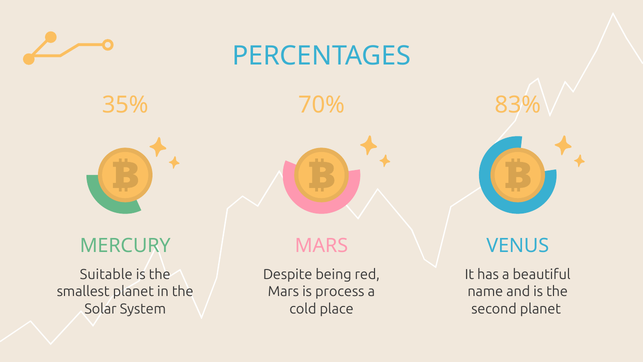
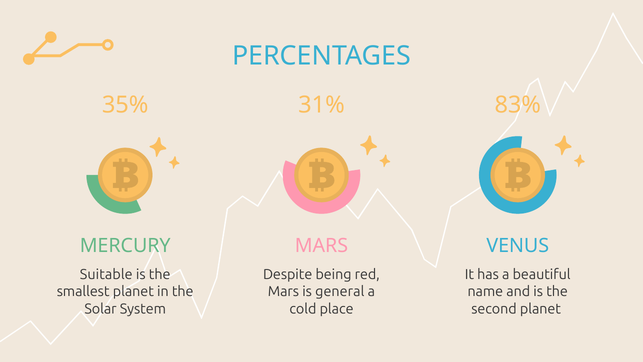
70%: 70% -> 31%
process: process -> general
